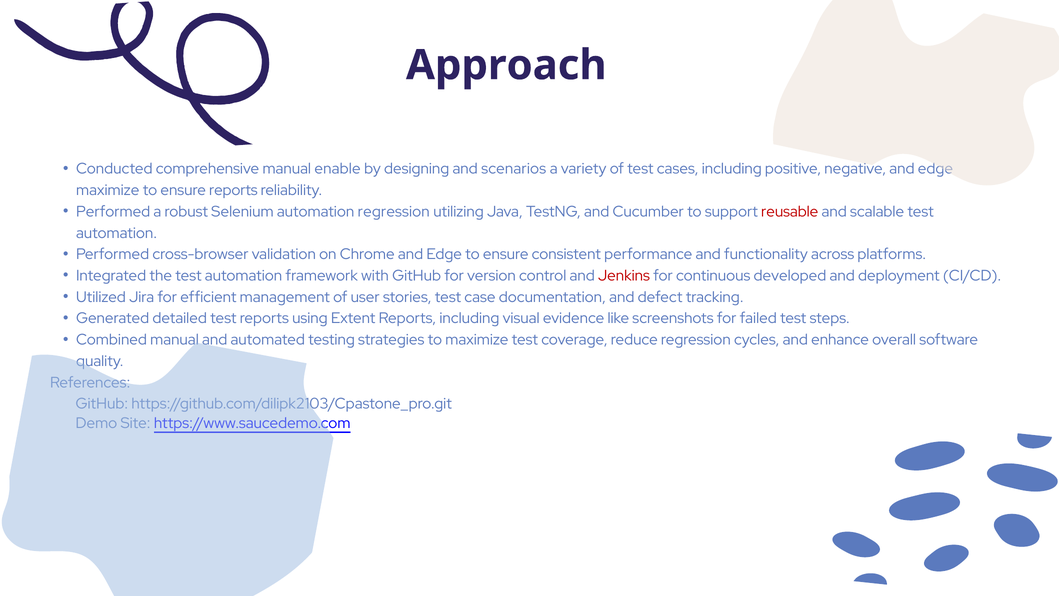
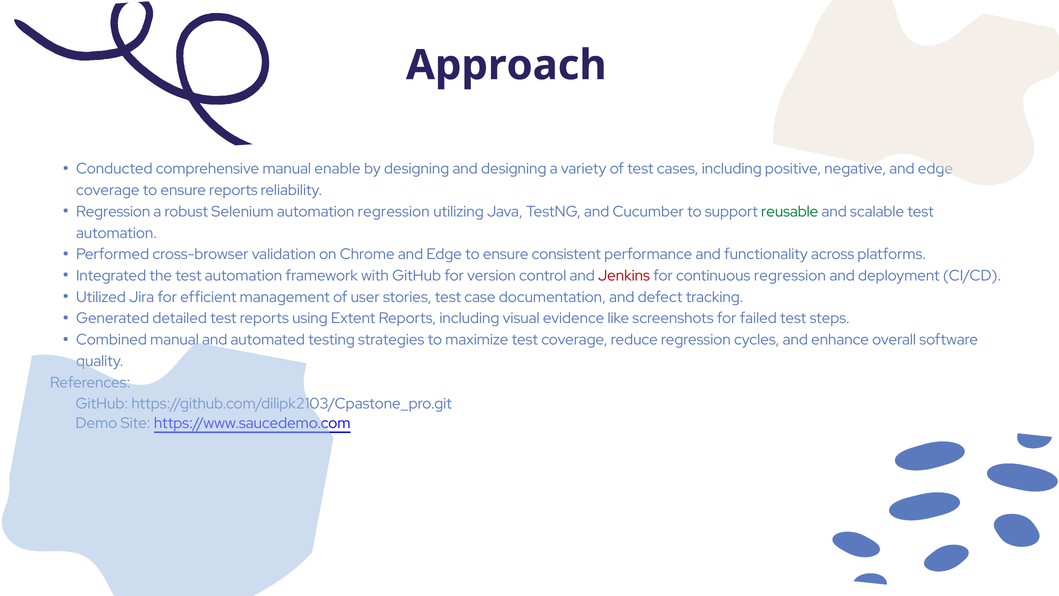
and scenarios: scenarios -> designing
maximize at (108, 190): maximize -> coverage
Performed at (113, 212): Performed -> Regression
reusable colour: red -> green
continuous developed: developed -> regression
